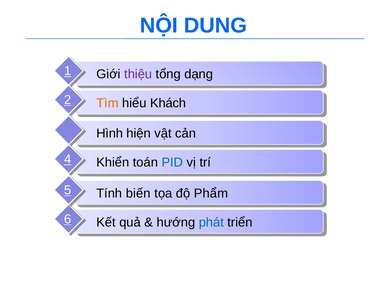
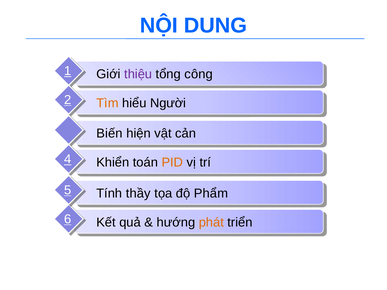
dạng: dạng -> công
Khách: Khách -> Người
Hình: Hình -> Biến
PID colour: blue -> orange
biến: biến -> thầy
phát colour: blue -> orange
